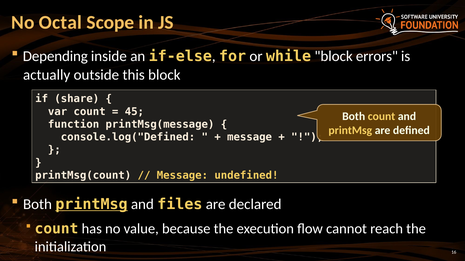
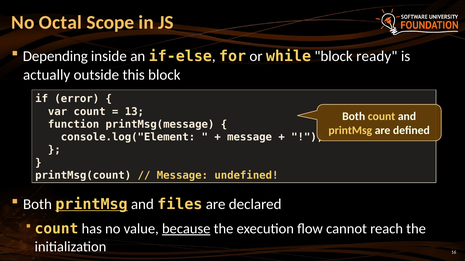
errors: errors -> ready
share: share -> error
45: 45 -> 13
console.log("Defined: console.log("Defined -> console.log("Element
because underline: none -> present
